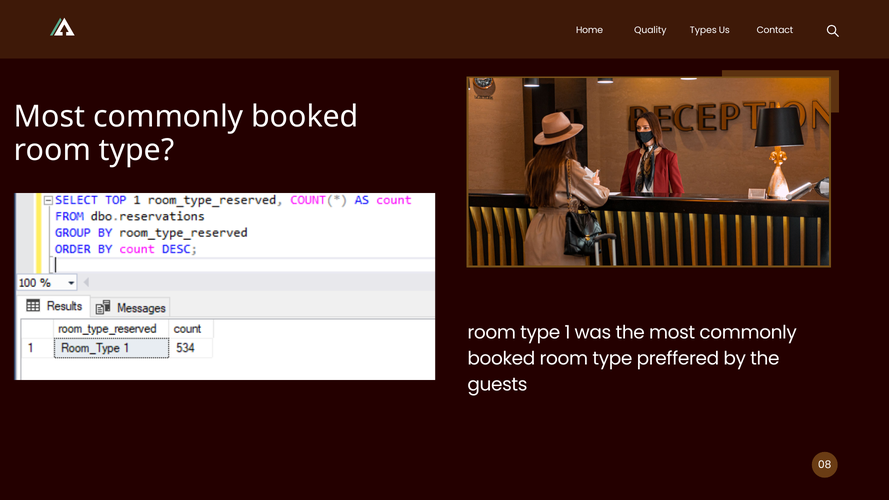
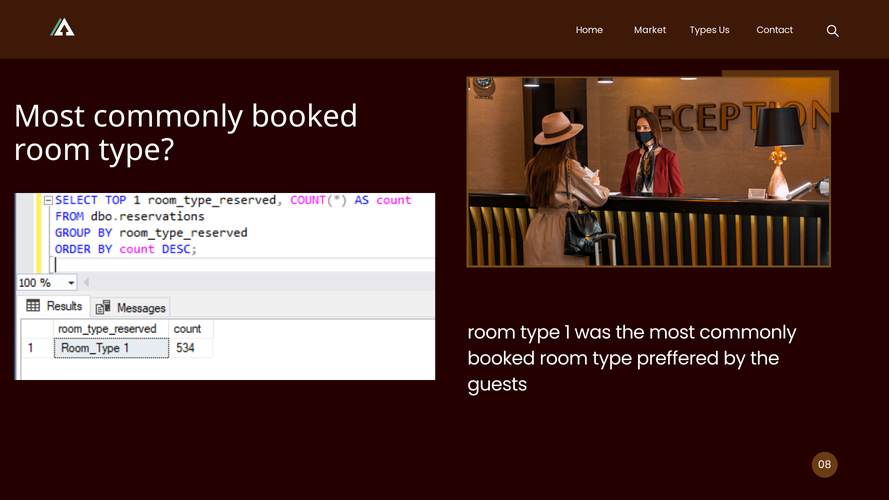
Quality: Quality -> Market
